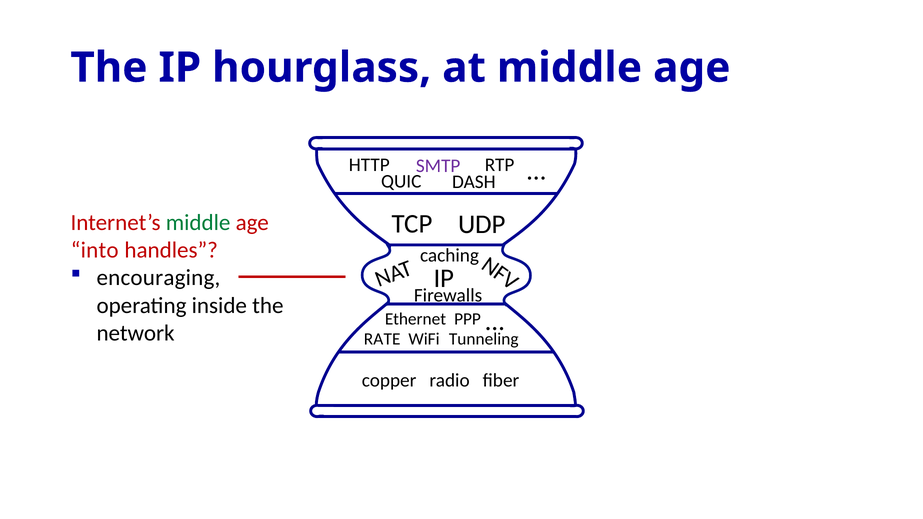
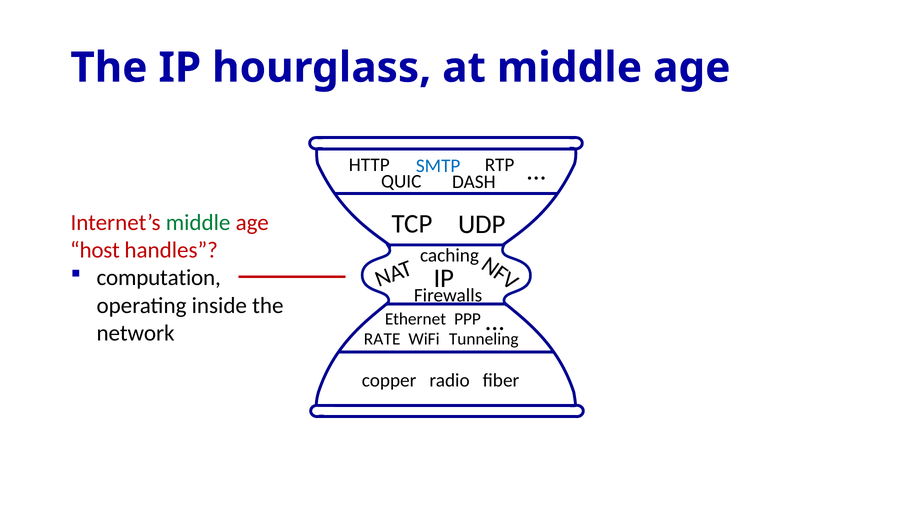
SMTP colour: purple -> blue
into: into -> host
encouraging: encouraging -> computation
